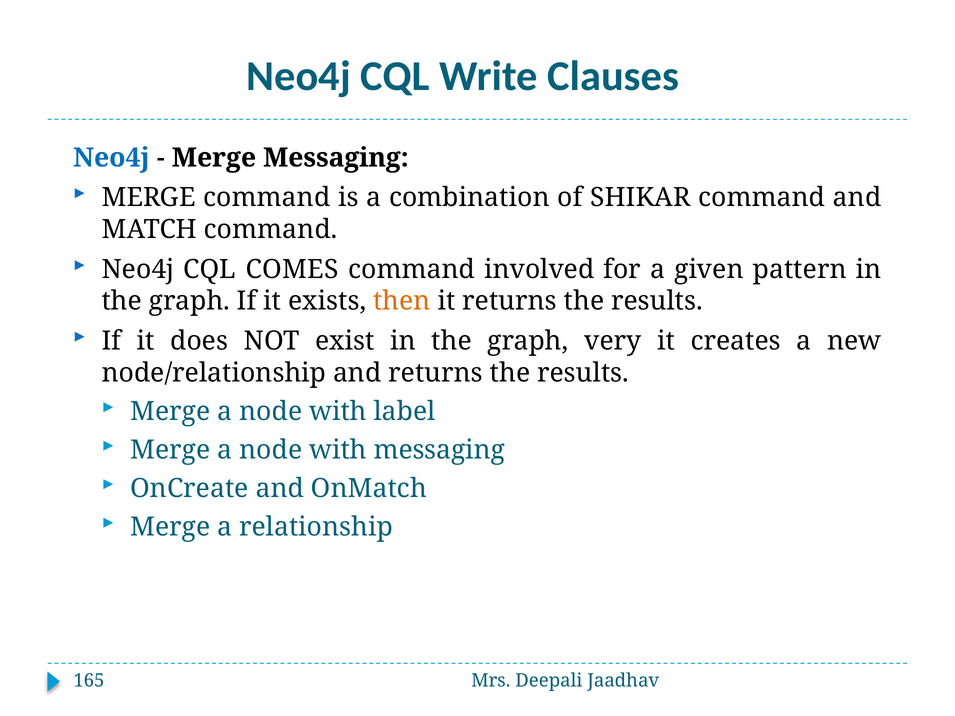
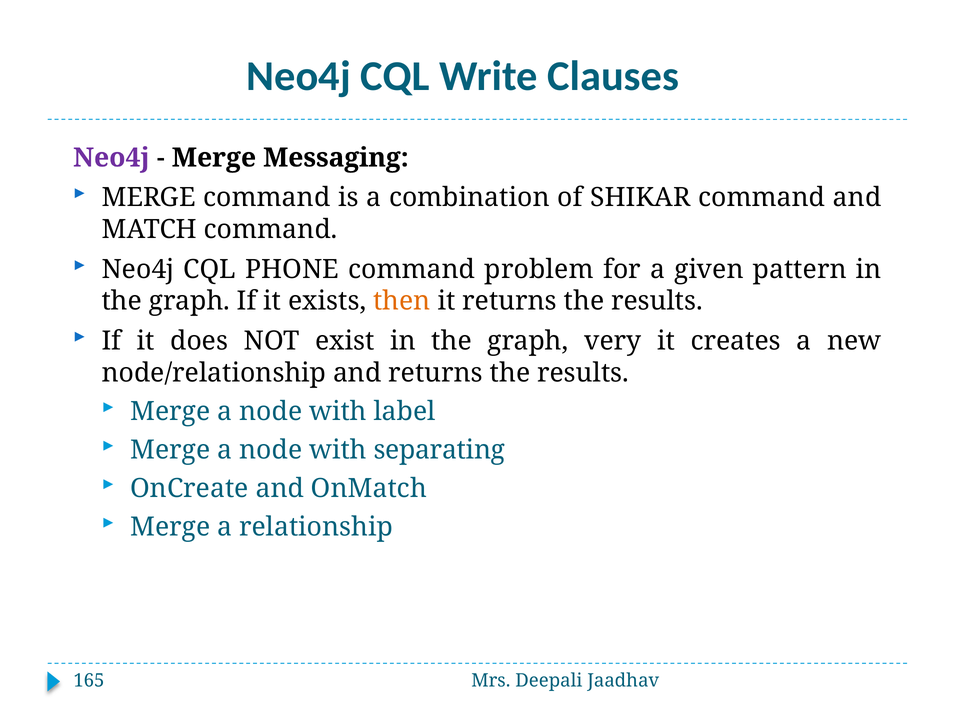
Neo4j at (111, 158) colour: blue -> purple
COMES: COMES -> PHONE
involved: involved -> problem
with messaging: messaging -> separating
